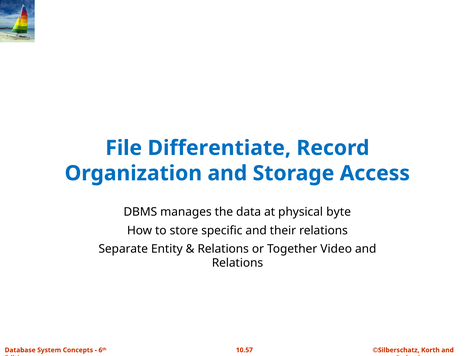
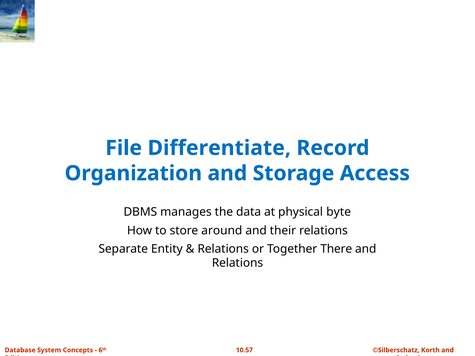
specific: specific -> around
Video: Video -> There
